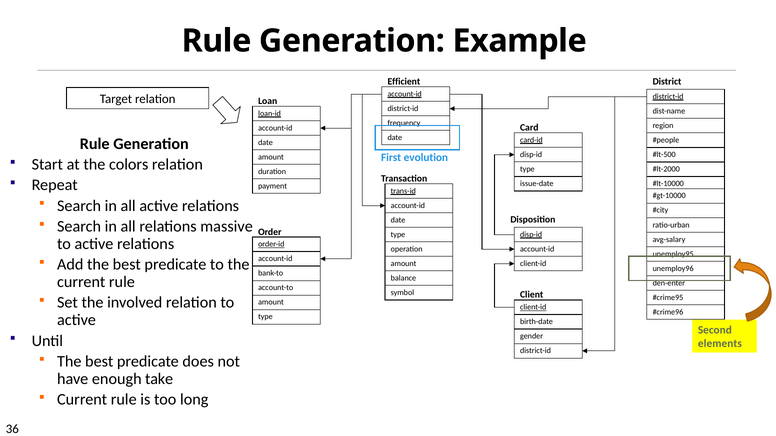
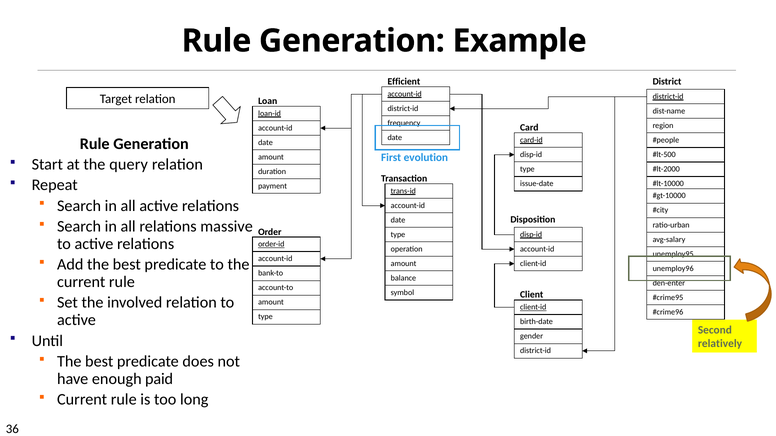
colors: colors -> query
elements: elements -> relatively
take: take -> paid
